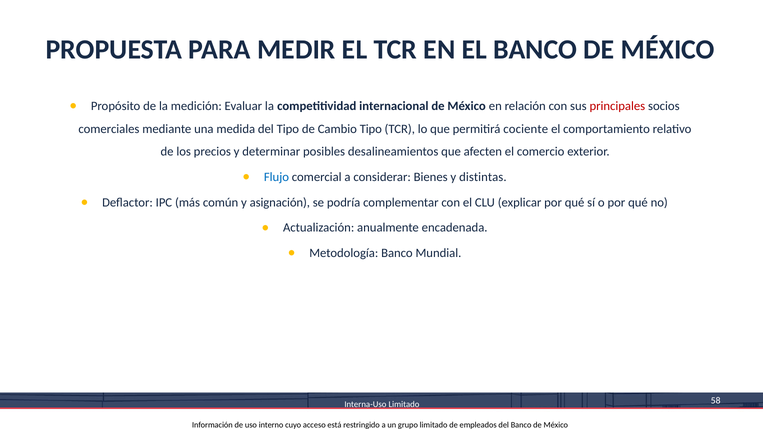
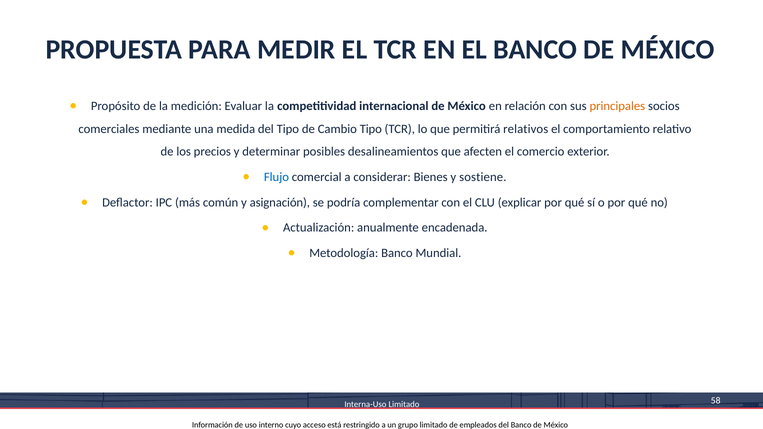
principales colour: red -> orange
cociente: cociente -> relativos
distintas: distintas -> sostiene
